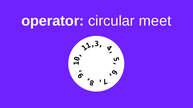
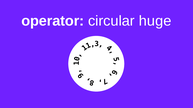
meet: meet -> huge
